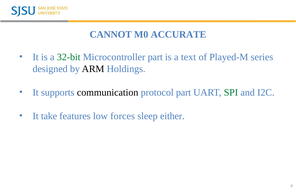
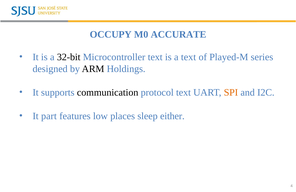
CANNOT: CANNOT -> OCCUPY
32-bit colour: green -> black
Microcontroller part: part -> text
protocol part: part -> text
SPI colour: green -> orange
take: take -> part
forces: forces -> places
